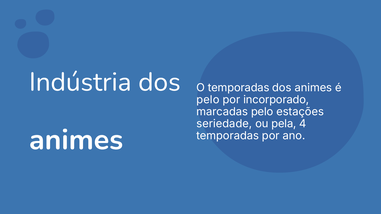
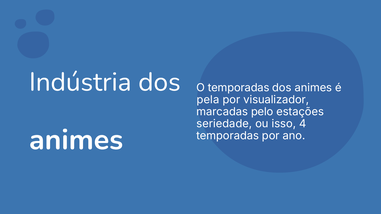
pelo at (208, 100): pelo -> pela
incorporado: incorporado -> visualizador
pela: pela -> isso
